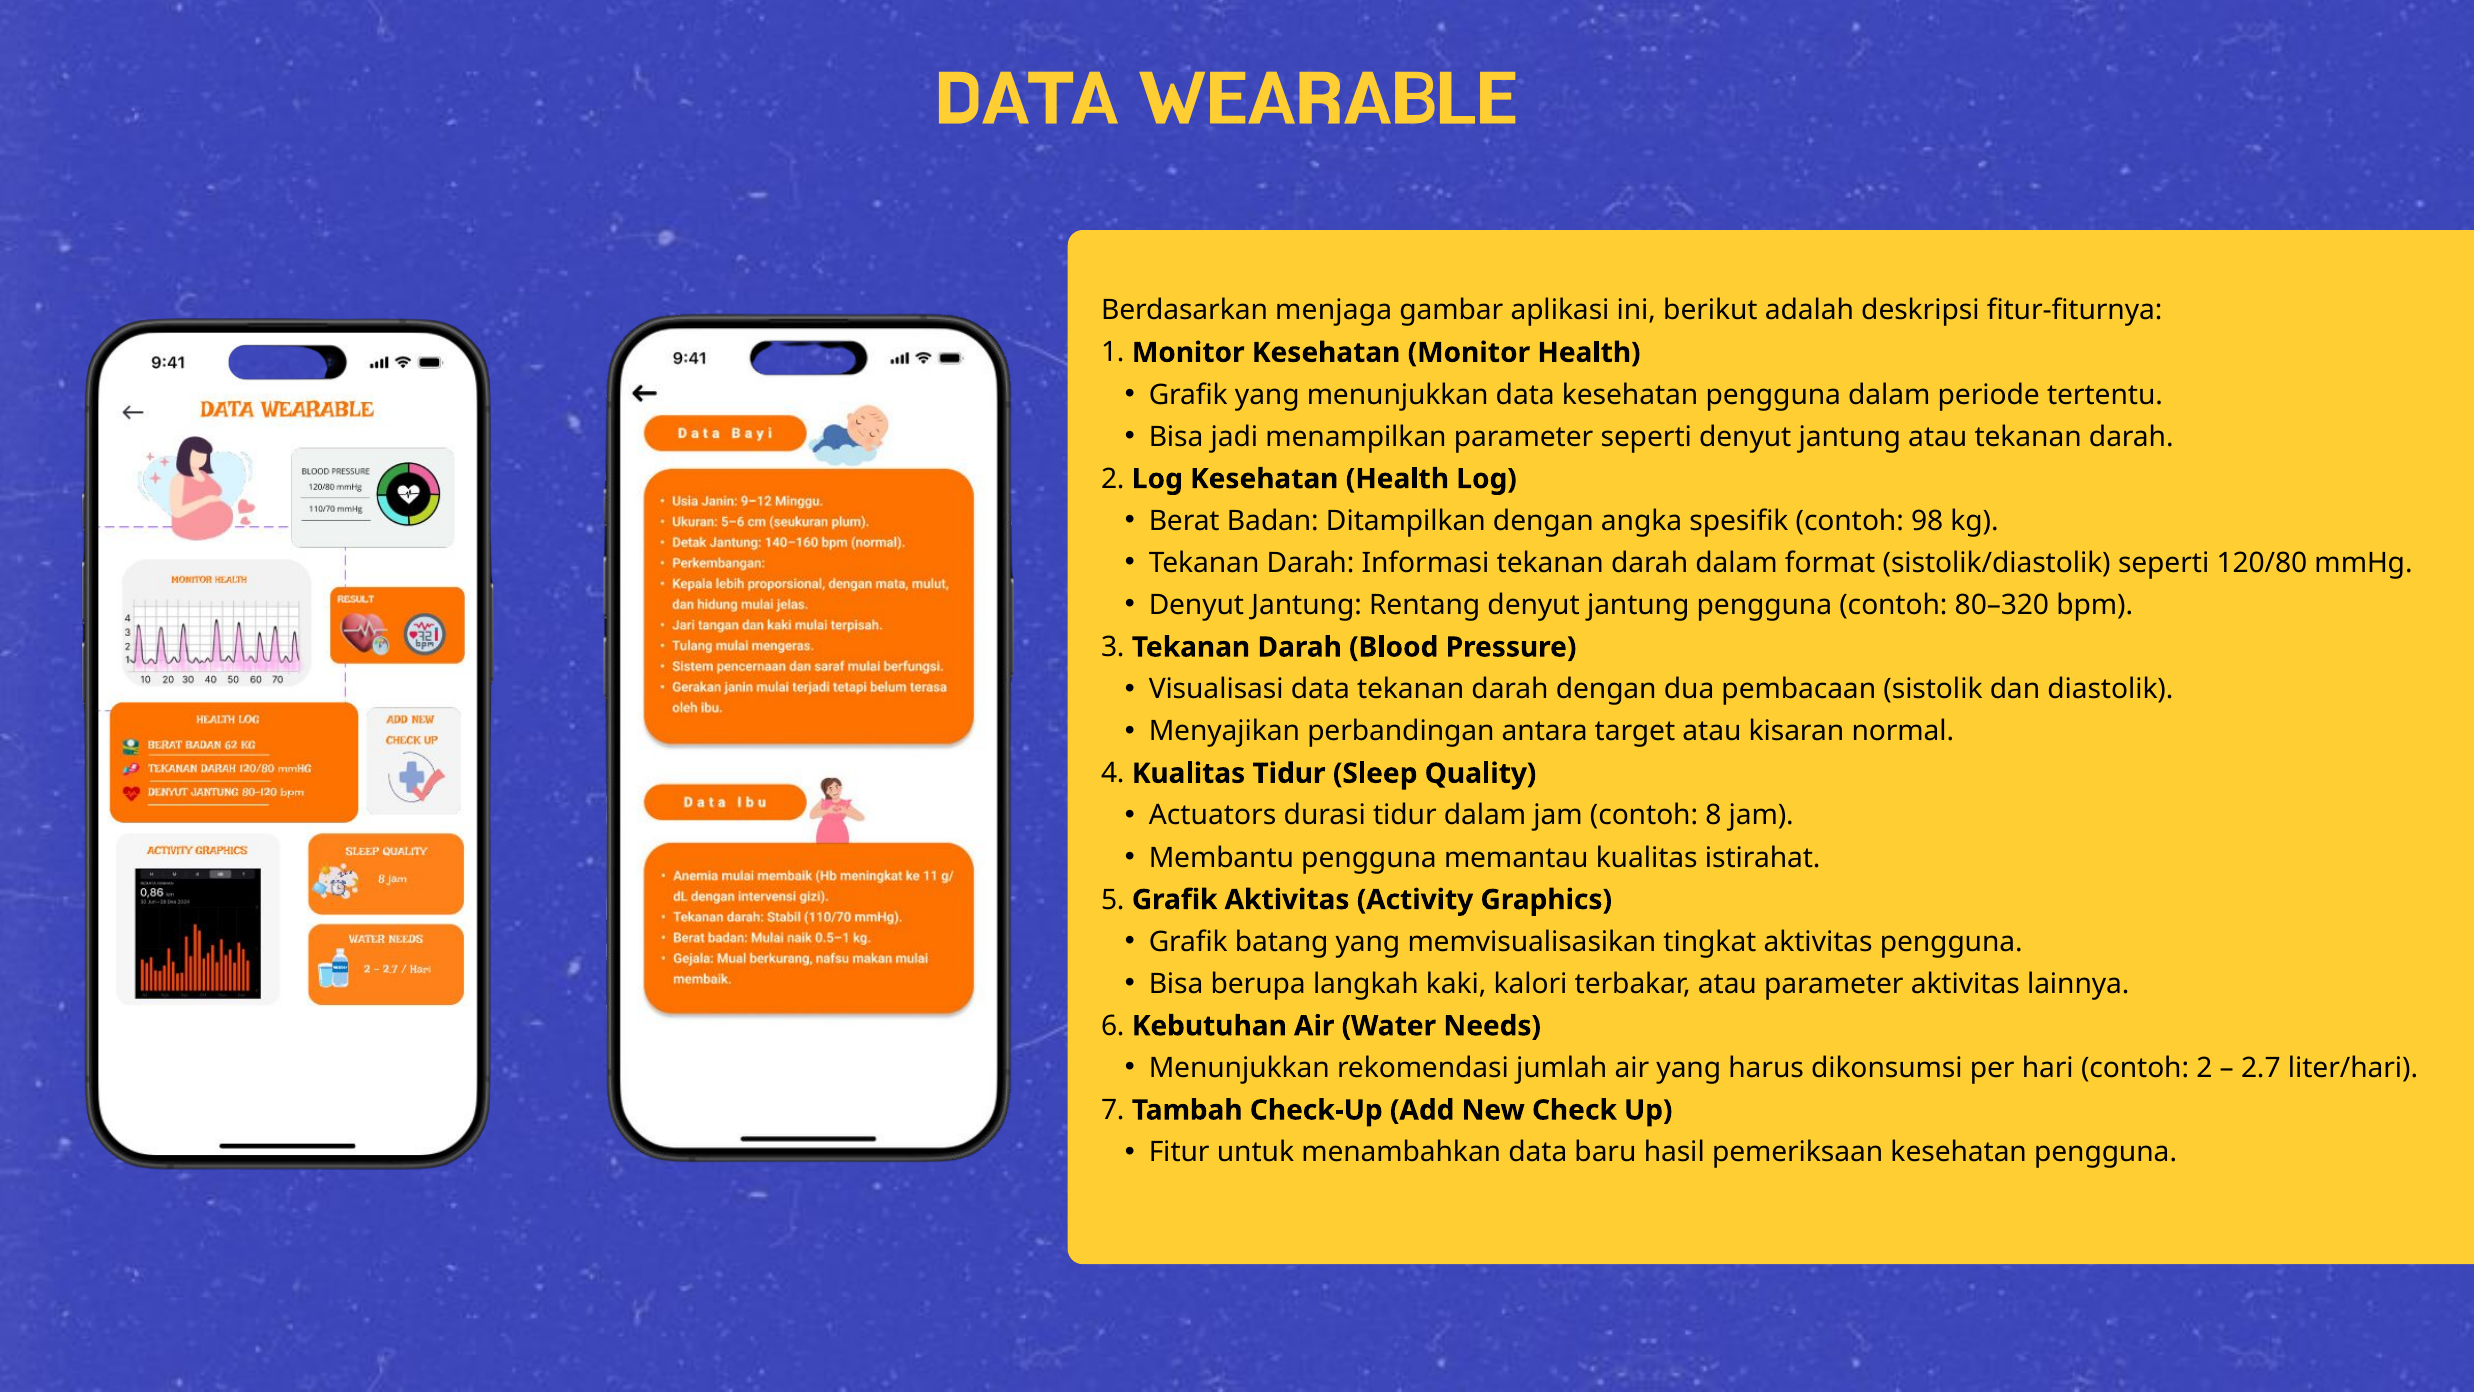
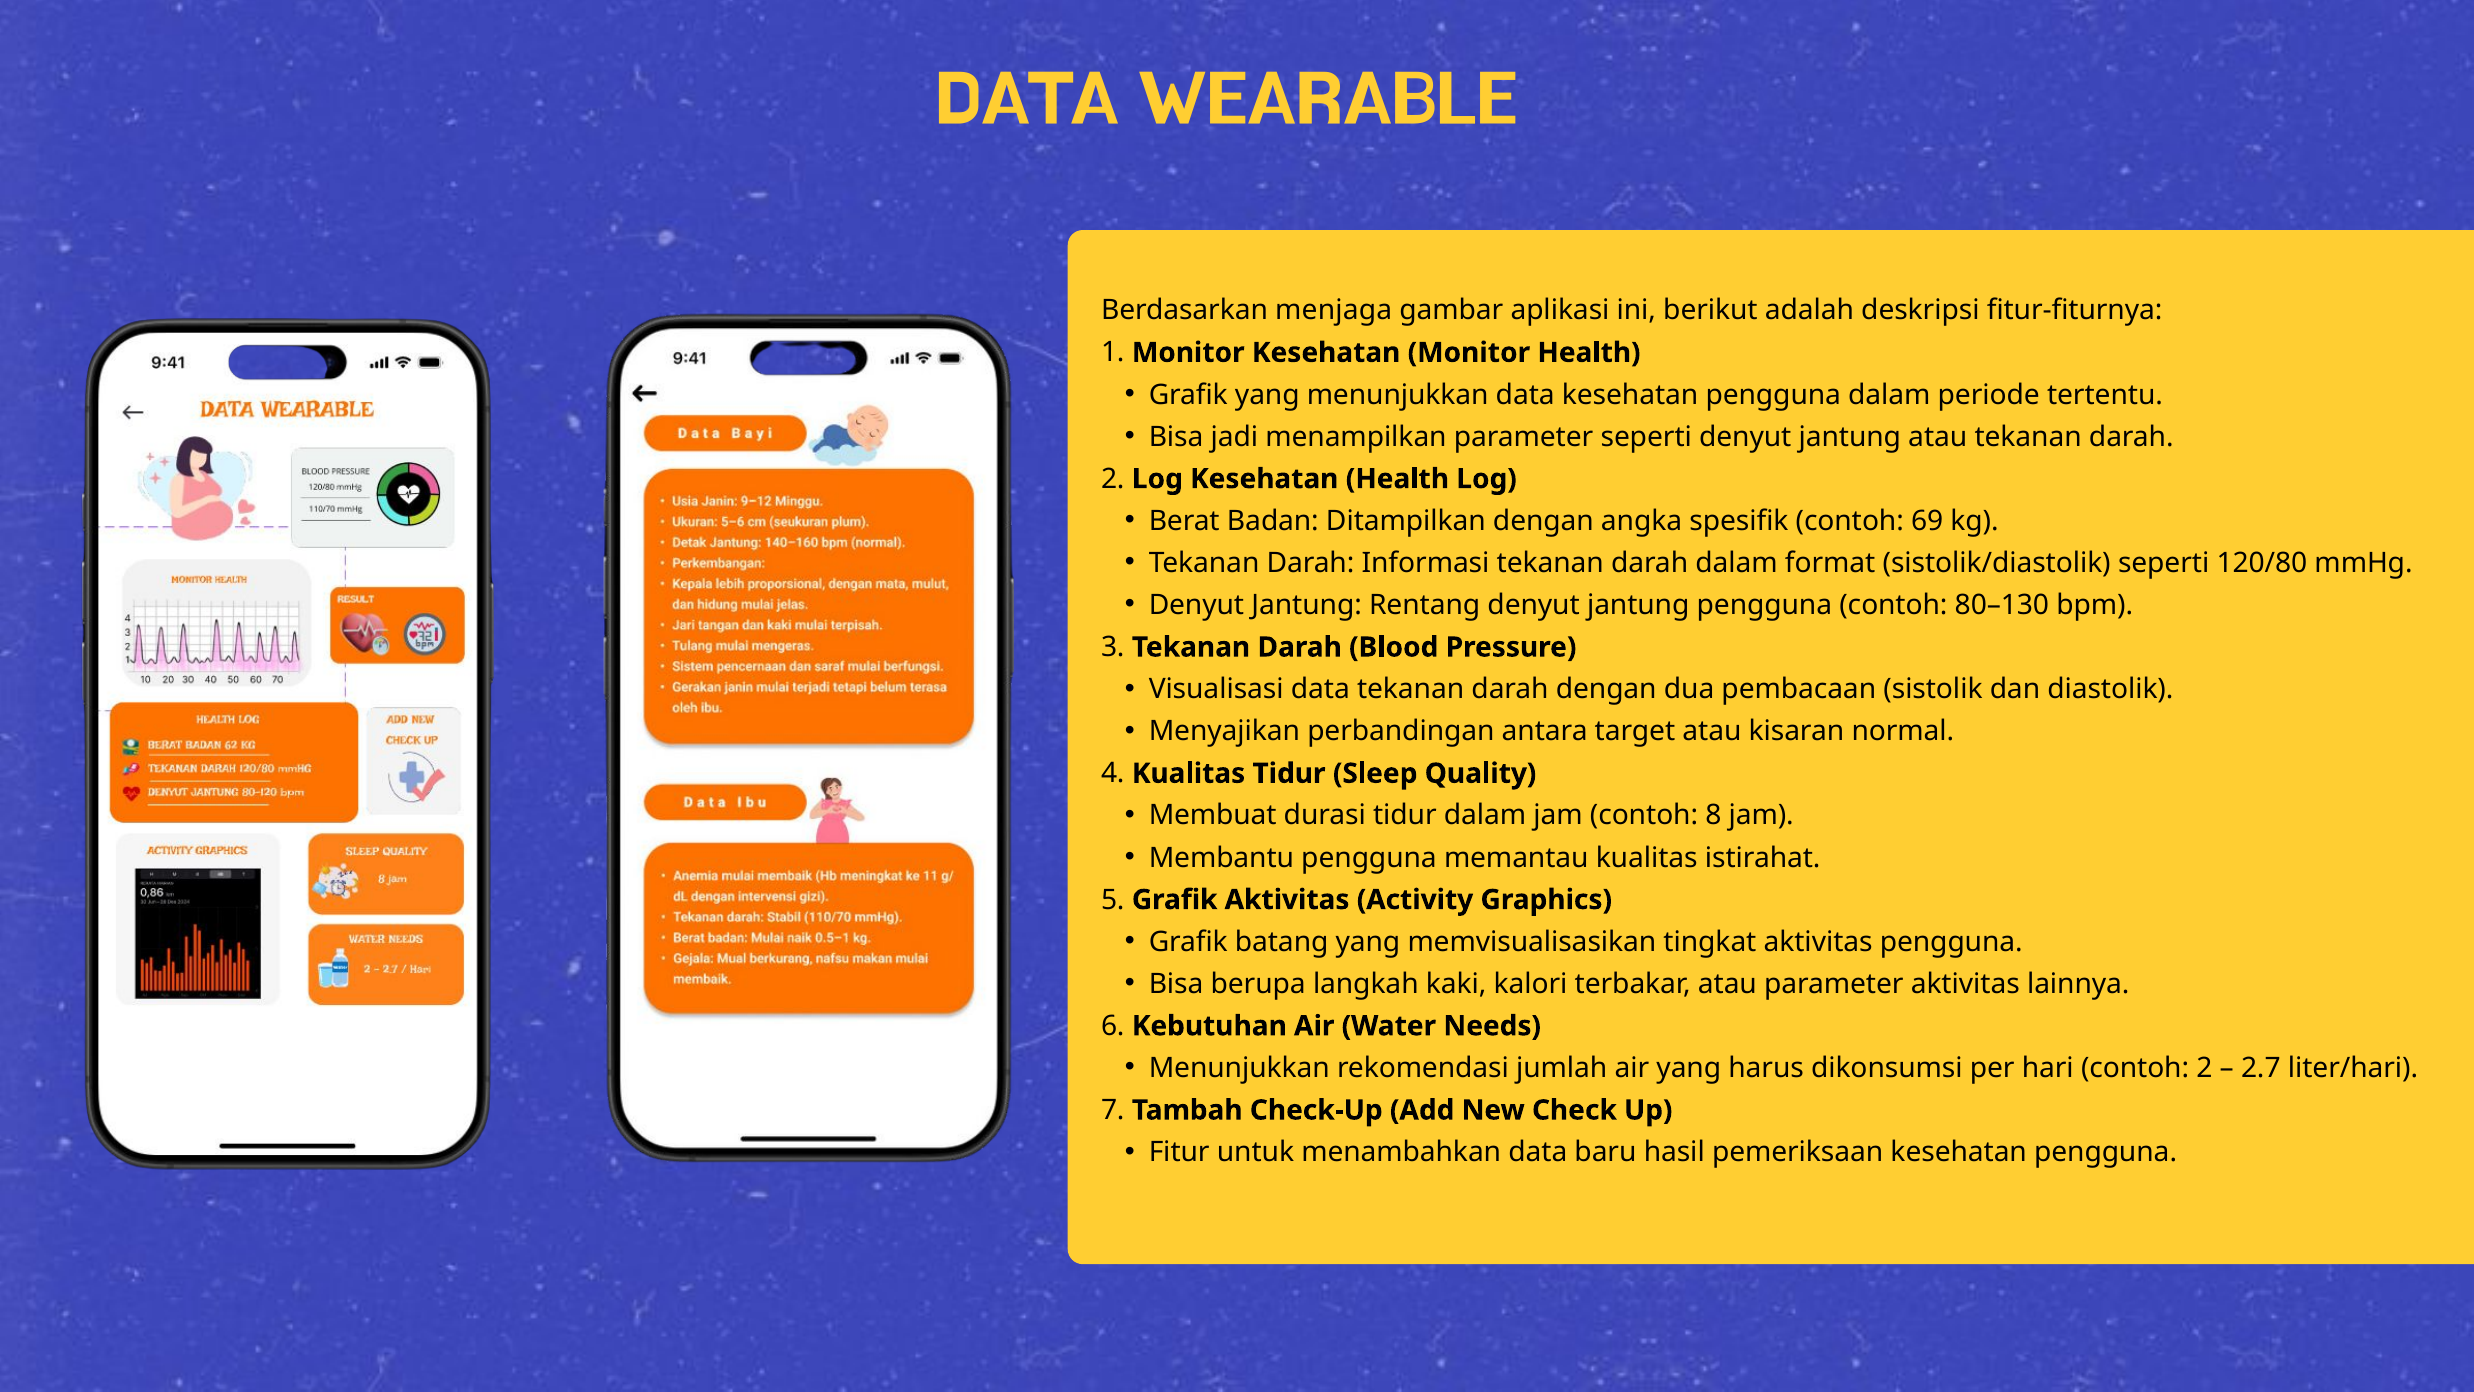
98: 98 -> 69
80–320: 80–320 -> 80–130
Actuators: Actuators -> Membuat
